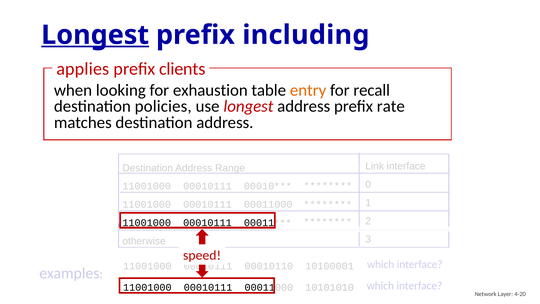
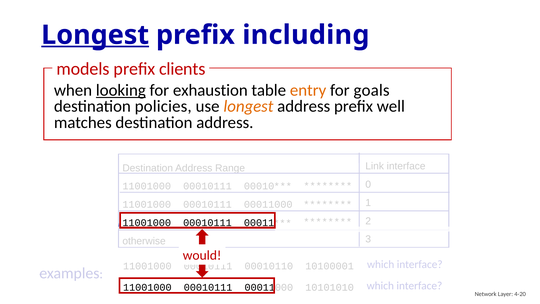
applies: applies -> models
looking underline: none -> present
recall: recall -> goals
longest at (248, 106) colour: red -> orange
rate: rate -> well
speed: speed -> would
